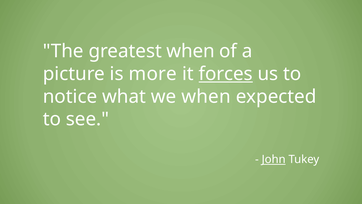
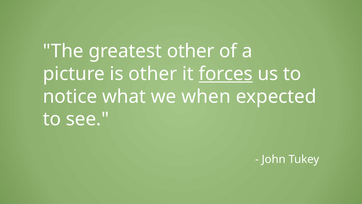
greatest when: when -> other
is more: more -> other
John underline: present -> none
